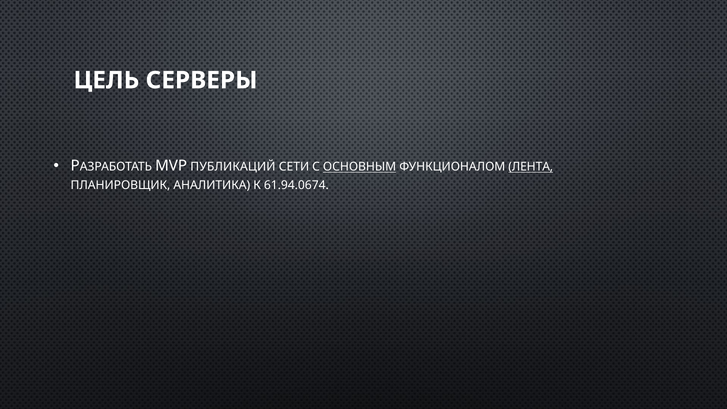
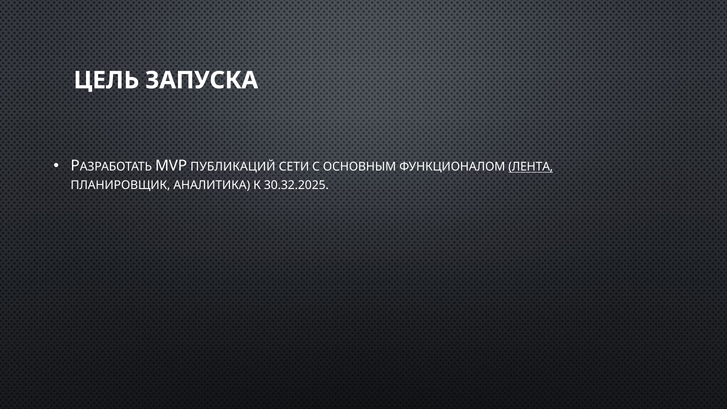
СЕРВЕРЫ: СЕРВЕРЫ -> ЗАПУСКА
ОСНОВНЫМ underline: present -> none
61.94.0674: 61.94.0674 -> 30.32.2025
